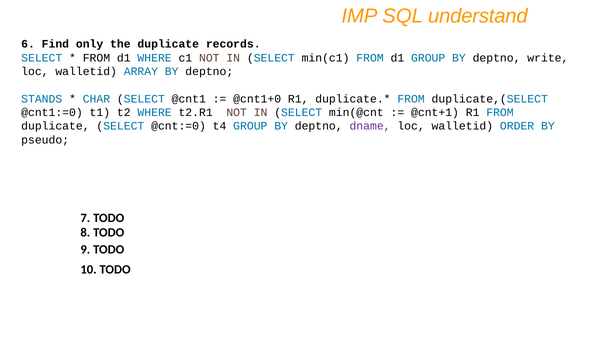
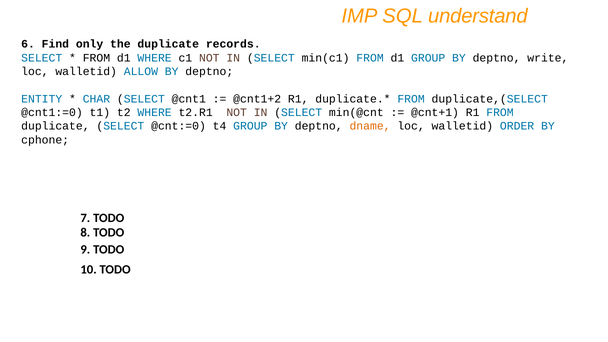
ARRAY: ARRAY -> ALLOW
STANDS: STANDS -> ENTITY
@cnt1+0: @cnt1+0 -> @cnt1+2
dname colour: purple -> orange
pseudo: pseudo -> cphone
